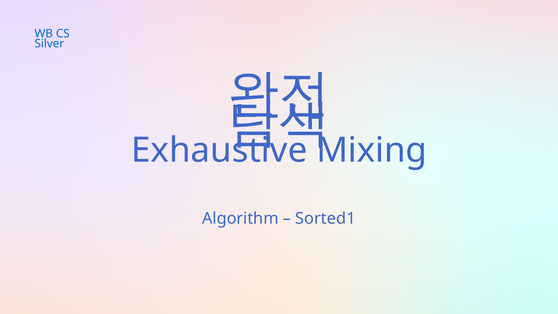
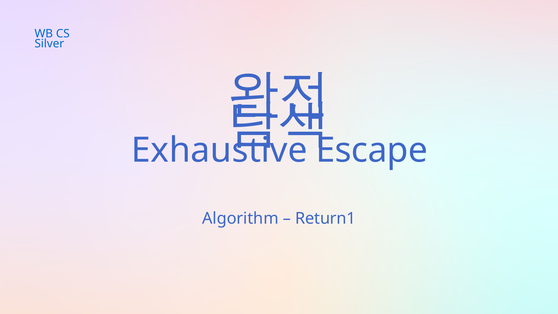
Mixing: Mixing -> Escape
Sorted1: Sorted1 -> Return1
